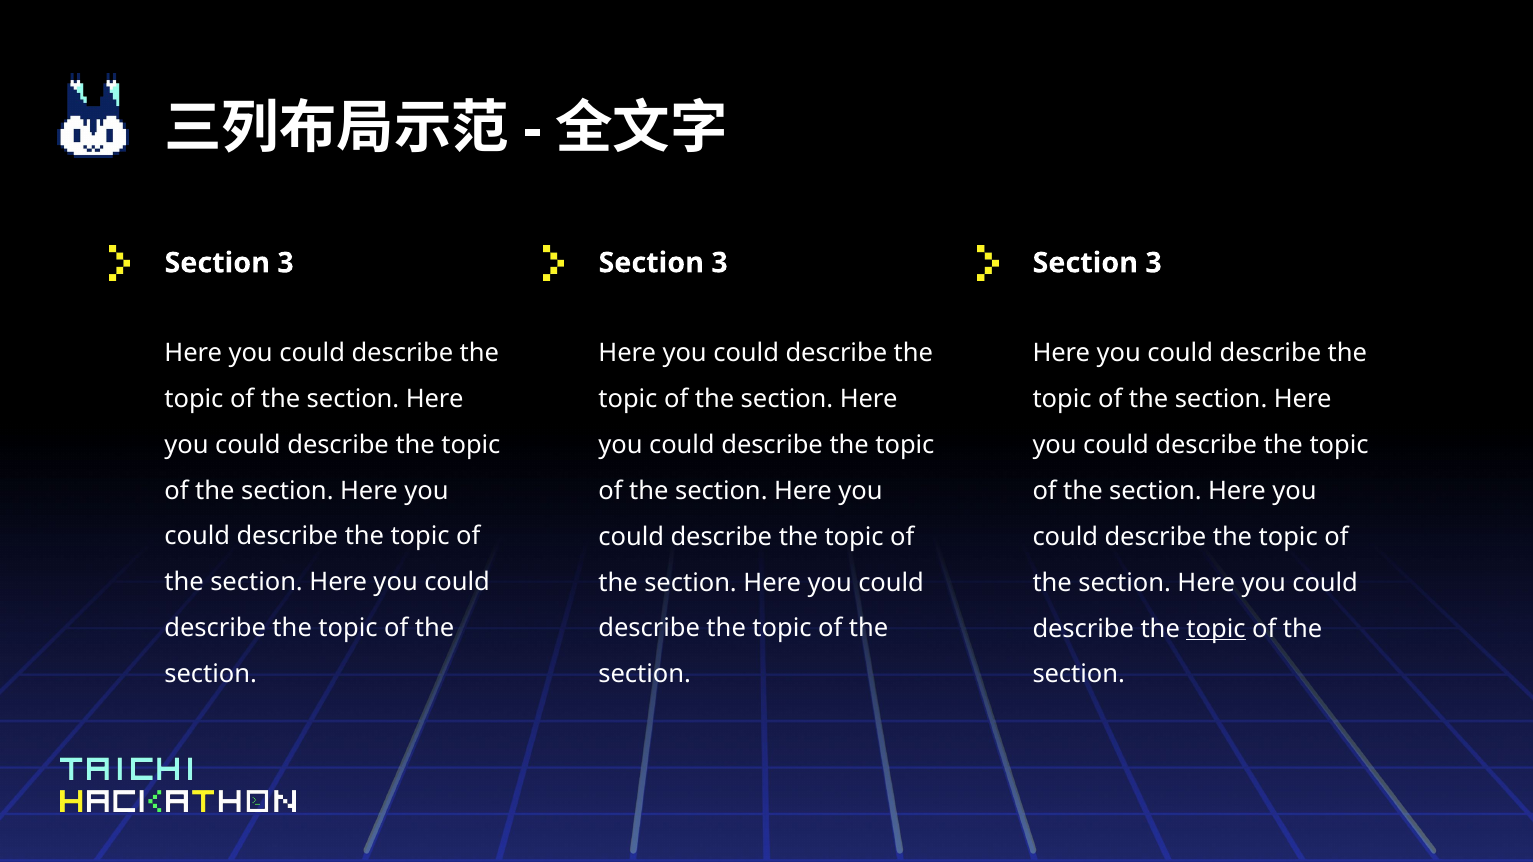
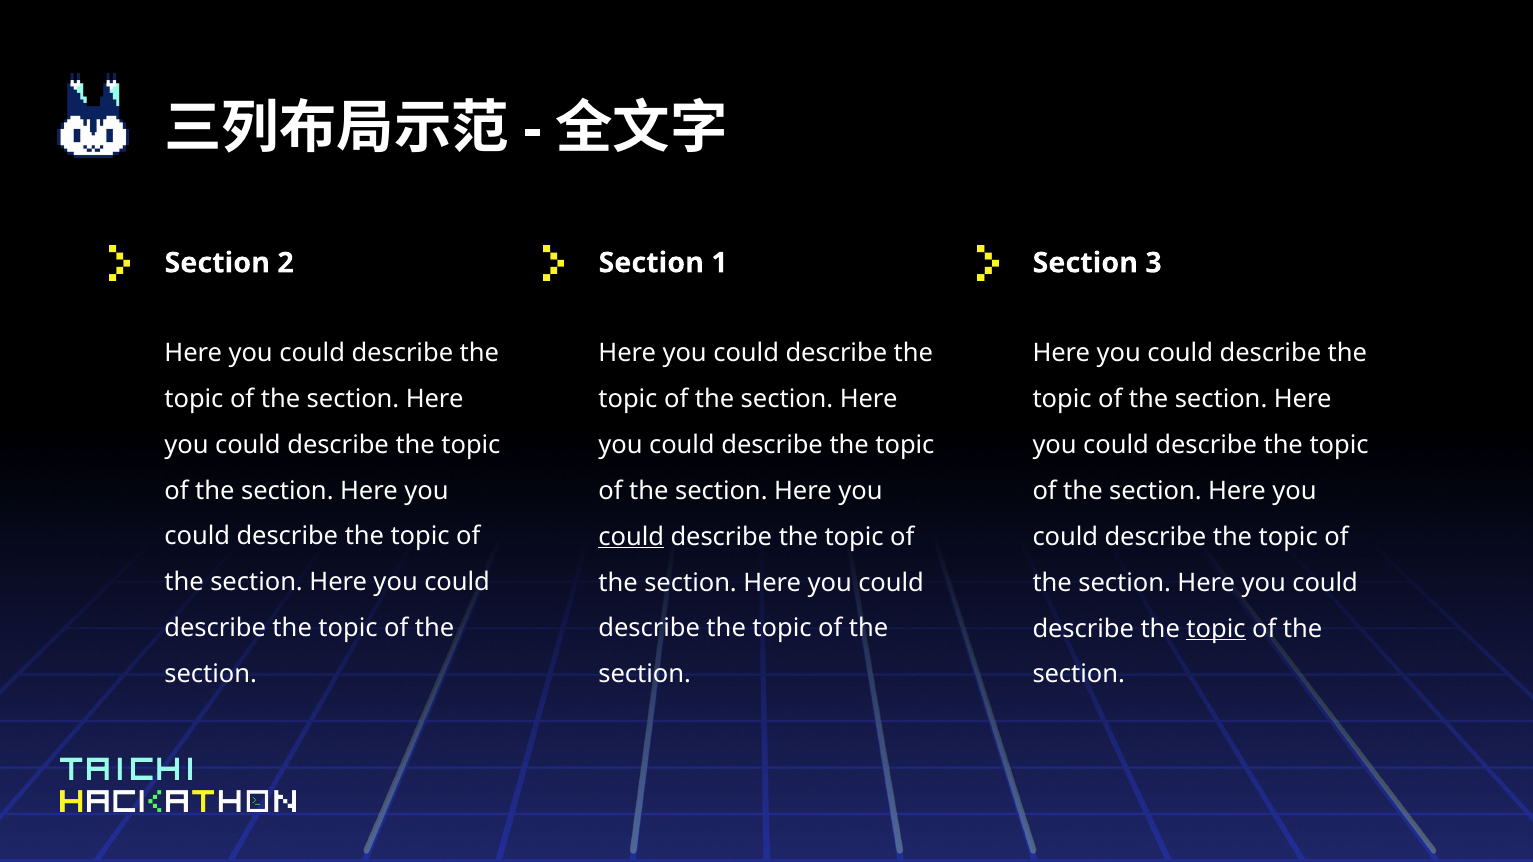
3 at (720, 263): 3 -> 1
3 at (286, 263): 3 -> 2
could at (631, 537) underline: none -> present
